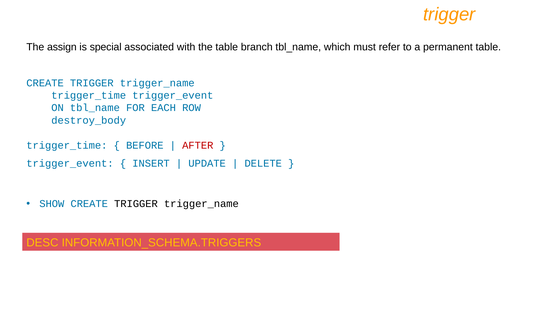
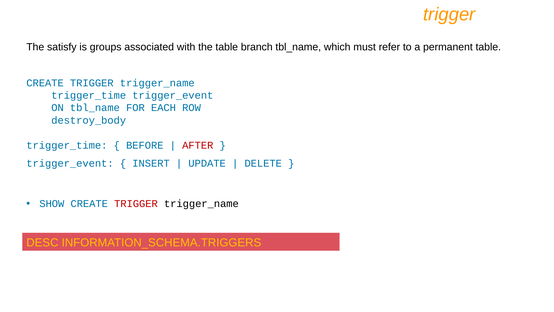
assign: assign -> satisfy
special: special -> groups
TRIGGER at (136, 204) colour: black -> red
